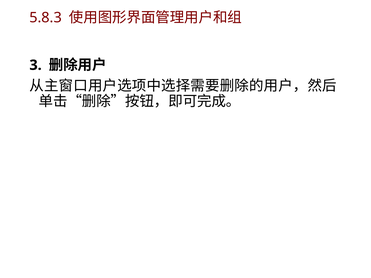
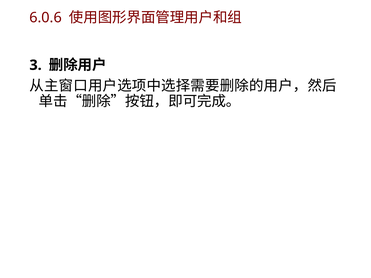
5.8.3: 5.8.3 -> 6.0.6
